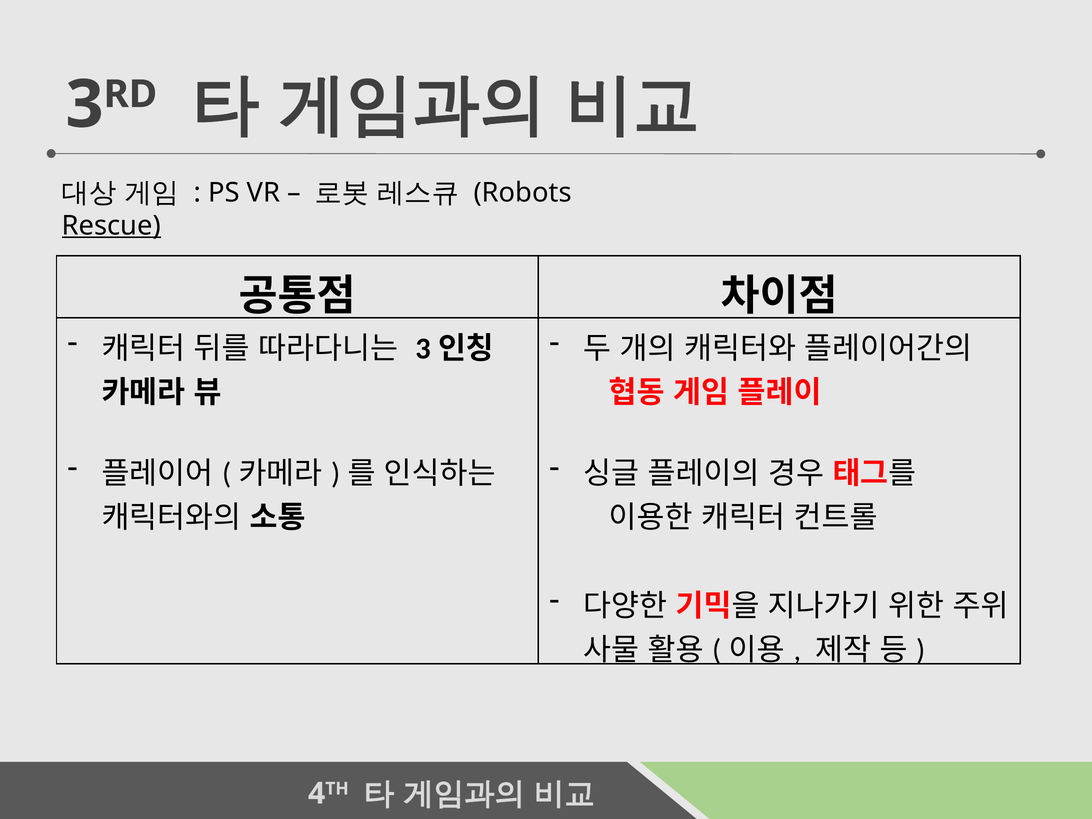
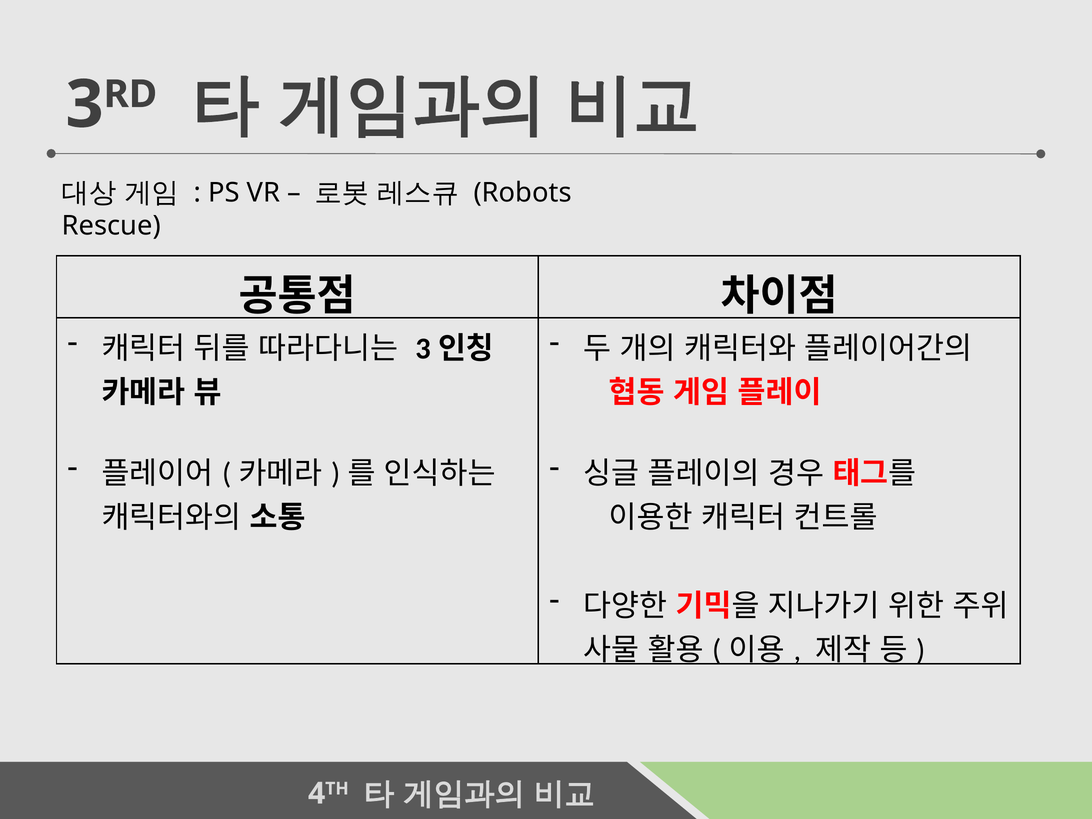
Rescue underline: present -> none
